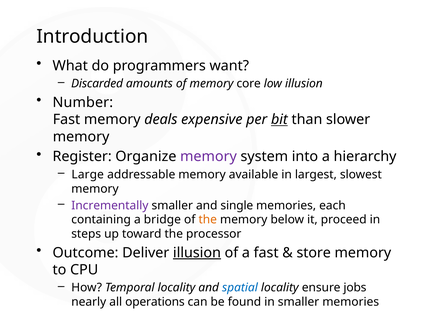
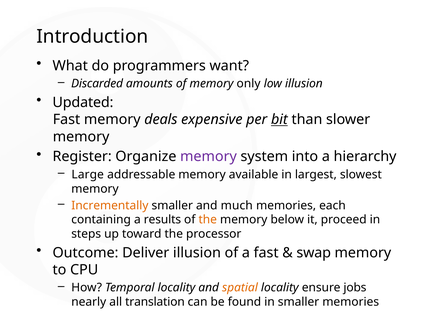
core: core -> only
Number: Number -> Updated
Incrementally colour: purple -> orange
single: single -> much
bridge: bridge -> results
illusion at (197, 253) underline: present -> none
store: store -> swap
spatial colour: blue -> orange
operations: operations -> translation
